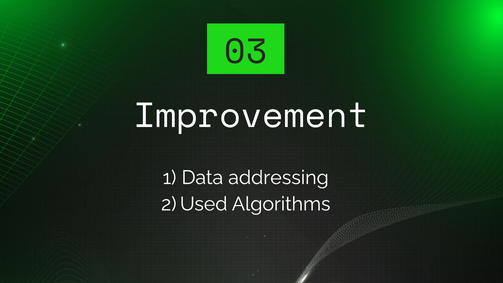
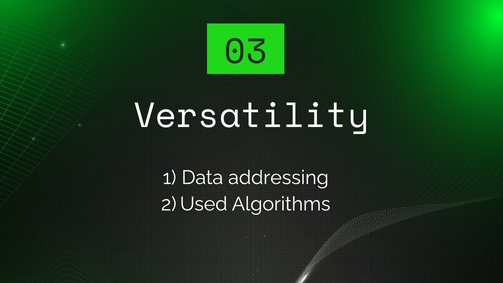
Improvement: Improvement -> Versatility
